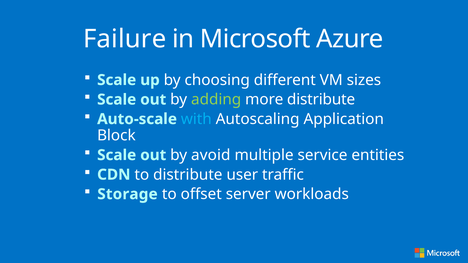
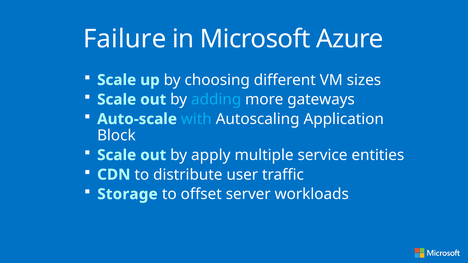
adding colour: light green -> light blue
more distribute: distribute -> gateways
avoid: avoid -> apply
